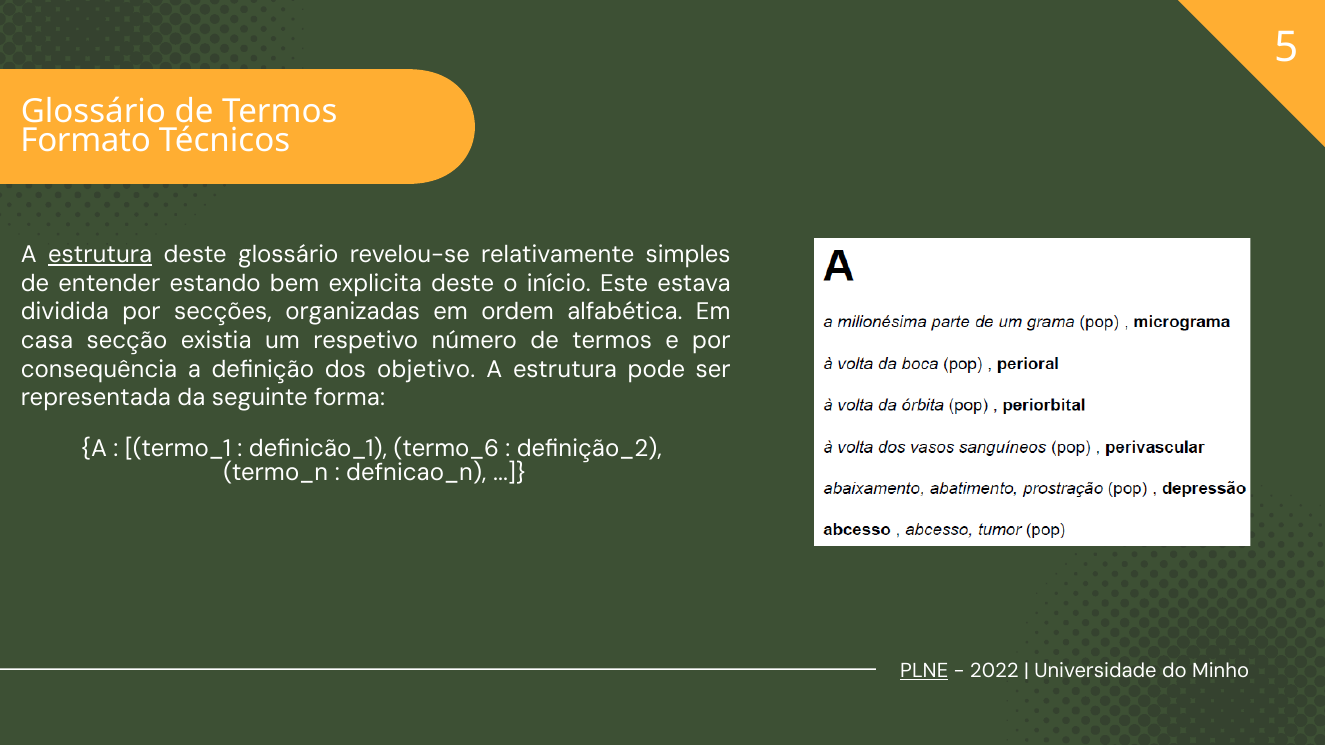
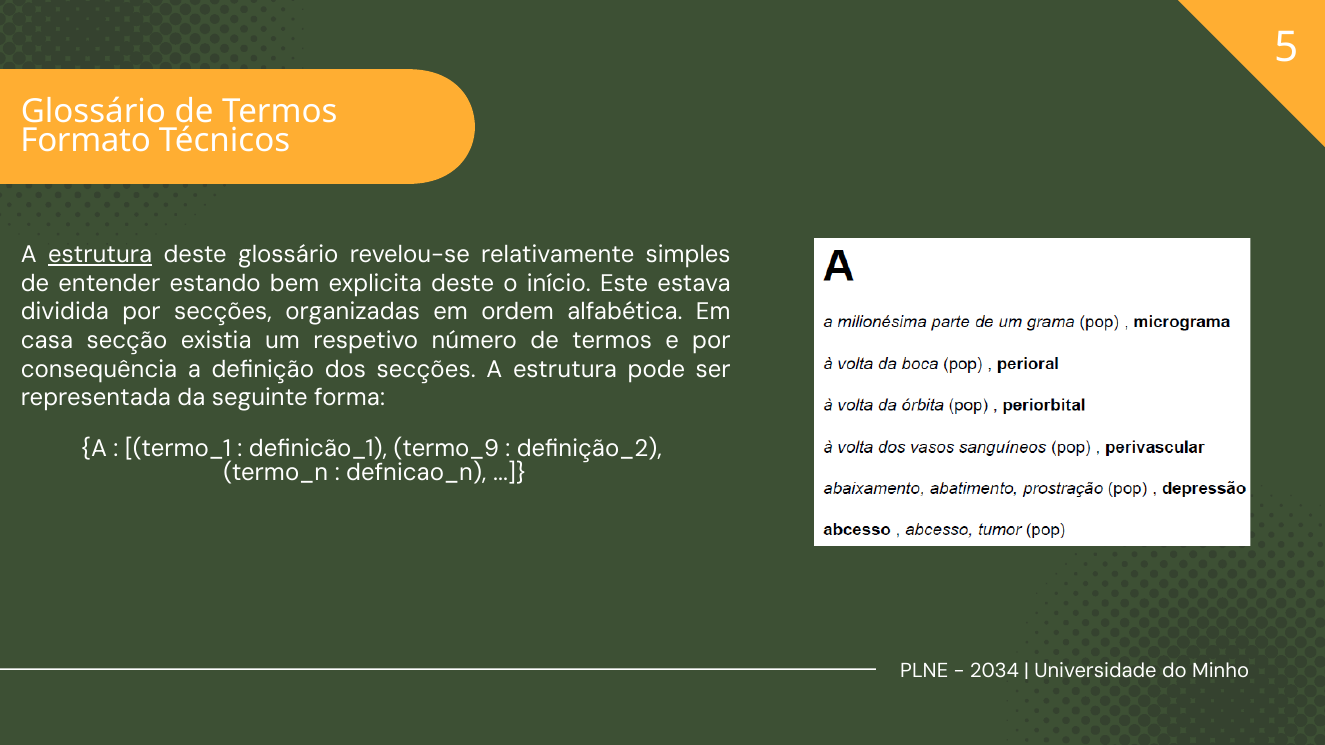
dos objetivo: objetivo -> secções
termo_6: termo_6 -> termo_9
PLNE underline: present -> none
2022: 2022 -> 2034
